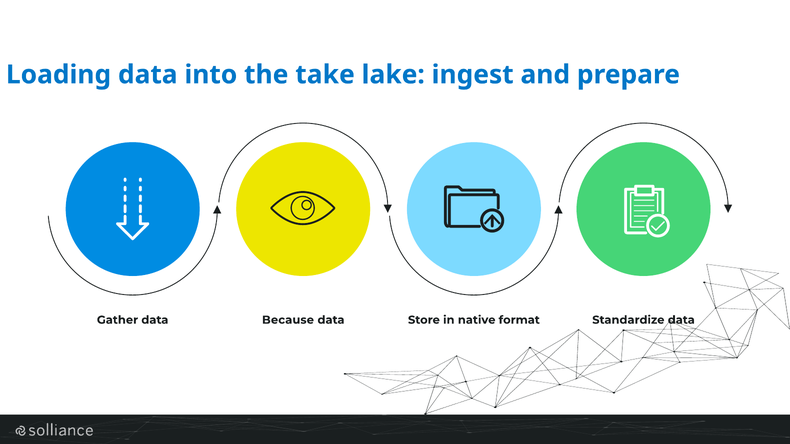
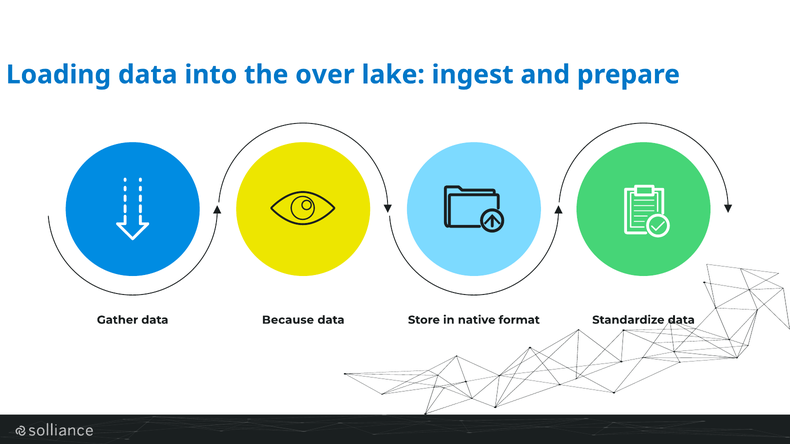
take: take -> over
